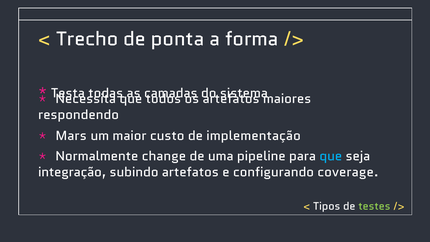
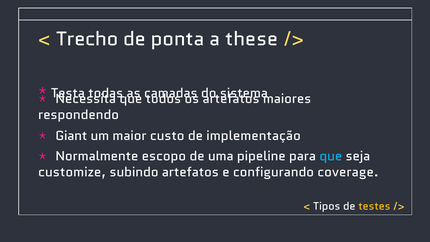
forma: forma -> these
Mars: Mars -> Giant
change: change -> escopo
integração: integração -> customize
testes colour: light green -> yellow
